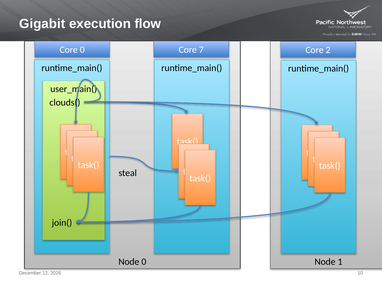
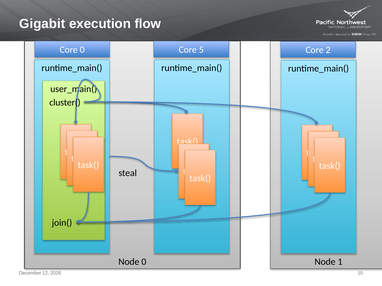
7: 7 -> 5
clouds(: clouds( -> cluster(
